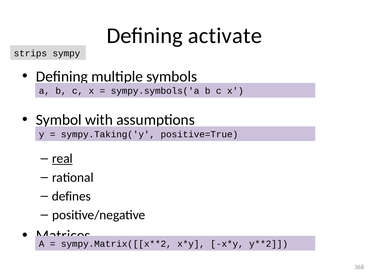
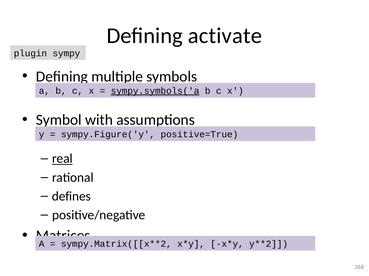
strips: strips -> plugin
sympy.symbols('a underline: none -> present
sympy.Taking('y: sympy.Taking('y -> sympy.Figure('y
